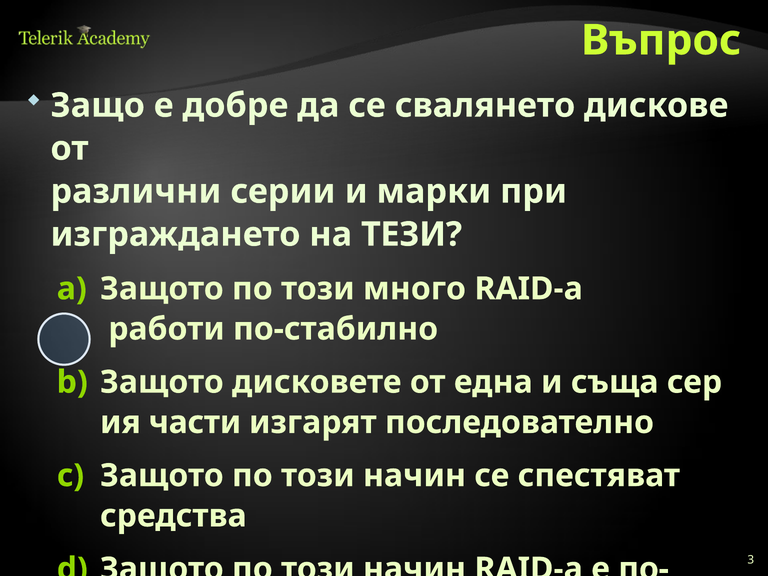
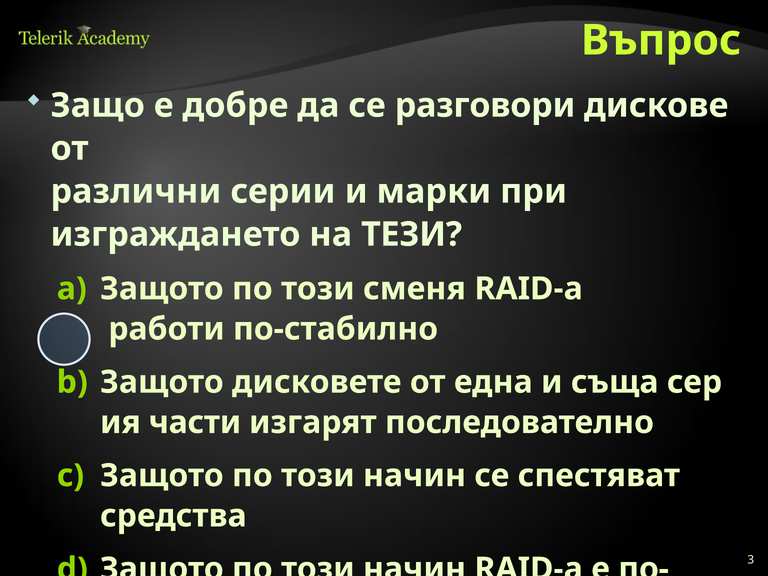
свалянето: свалянето -> разговори
много: много -> сменя
